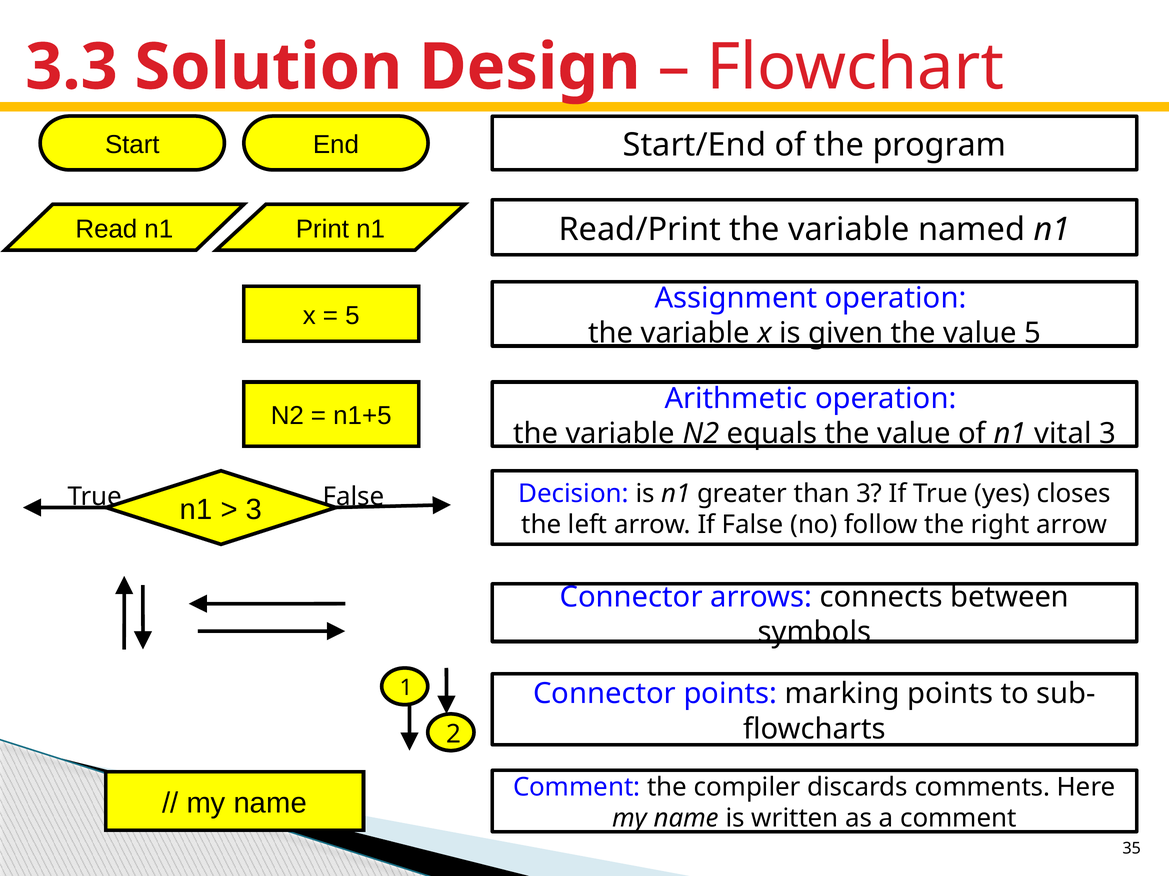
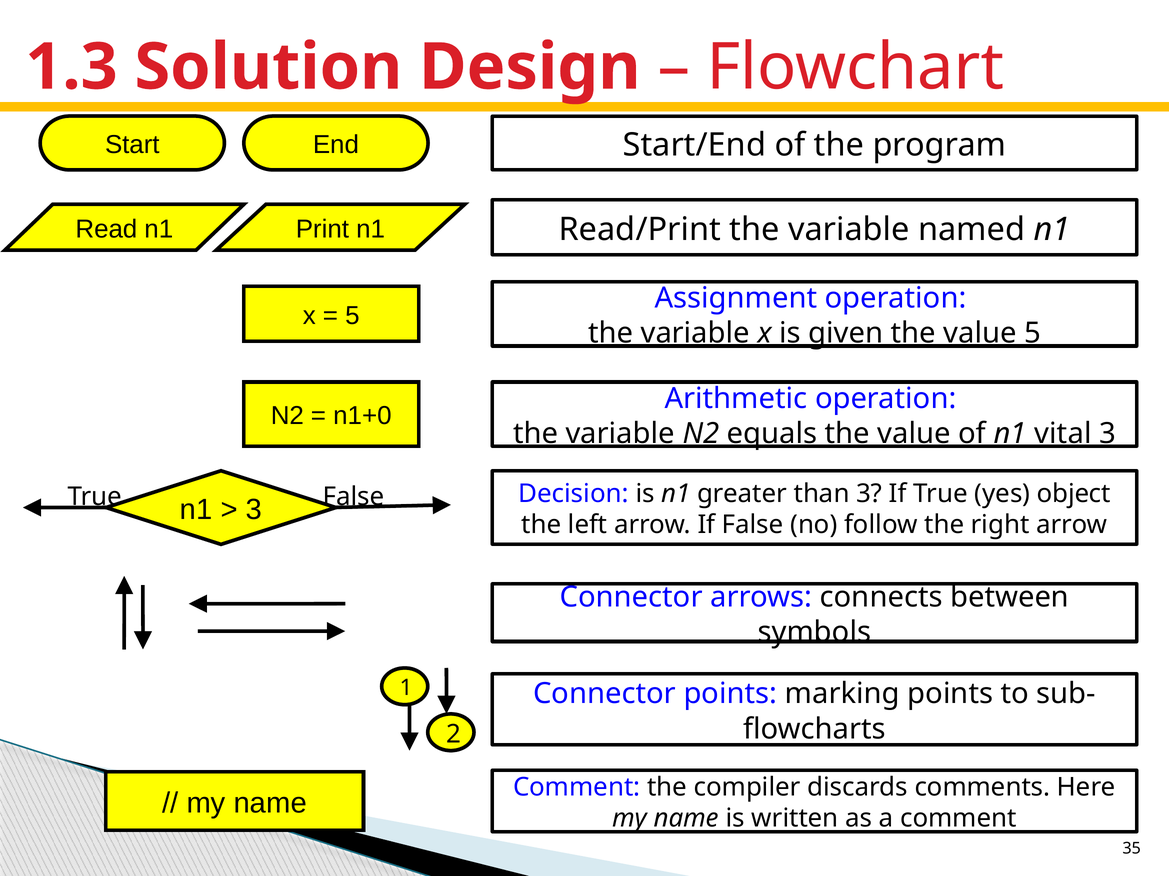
3.3: 3.3 -> 1.3
n1+5: n1+5 -> n1+0
closes: closes -> object
